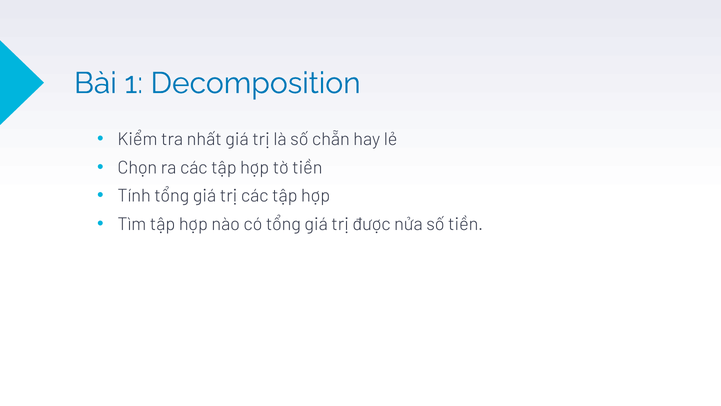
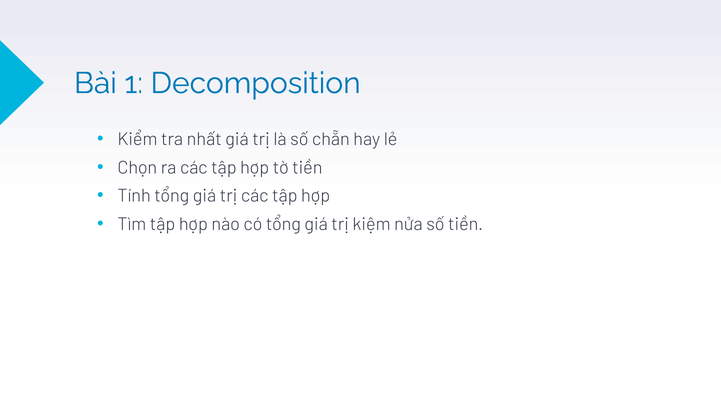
được: được -> kiệm
